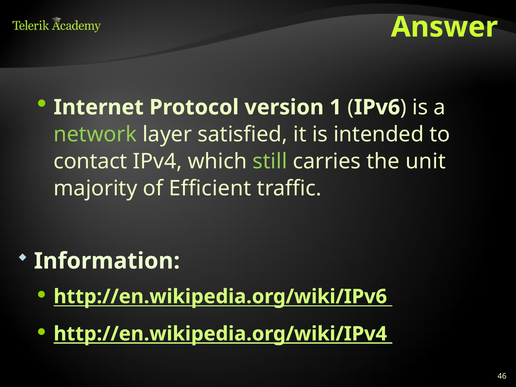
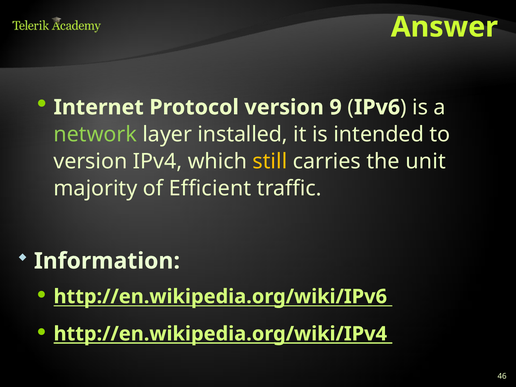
1: 1 -> 9
satisfied: satisfied -> installed
contact at (90, 161): contact -> version
still colour: light green -> yellow
